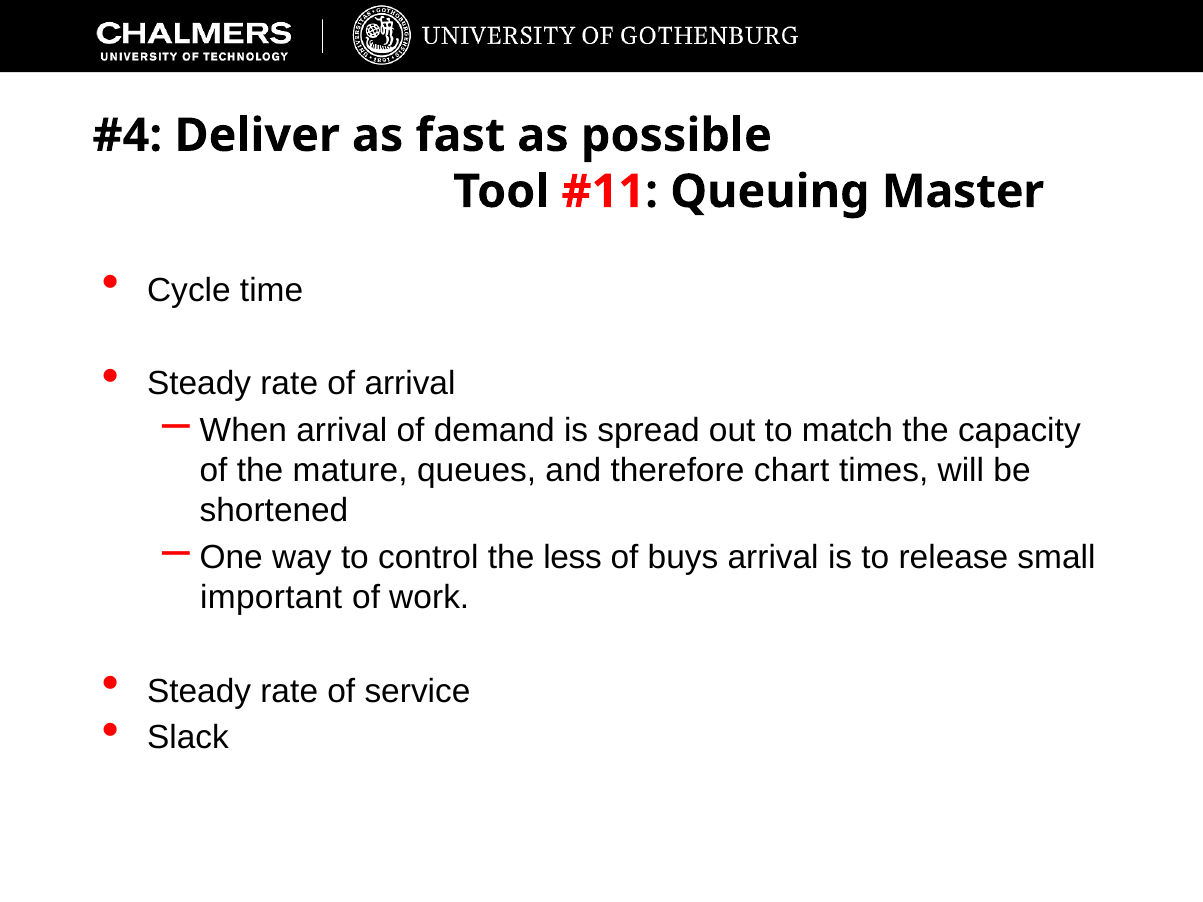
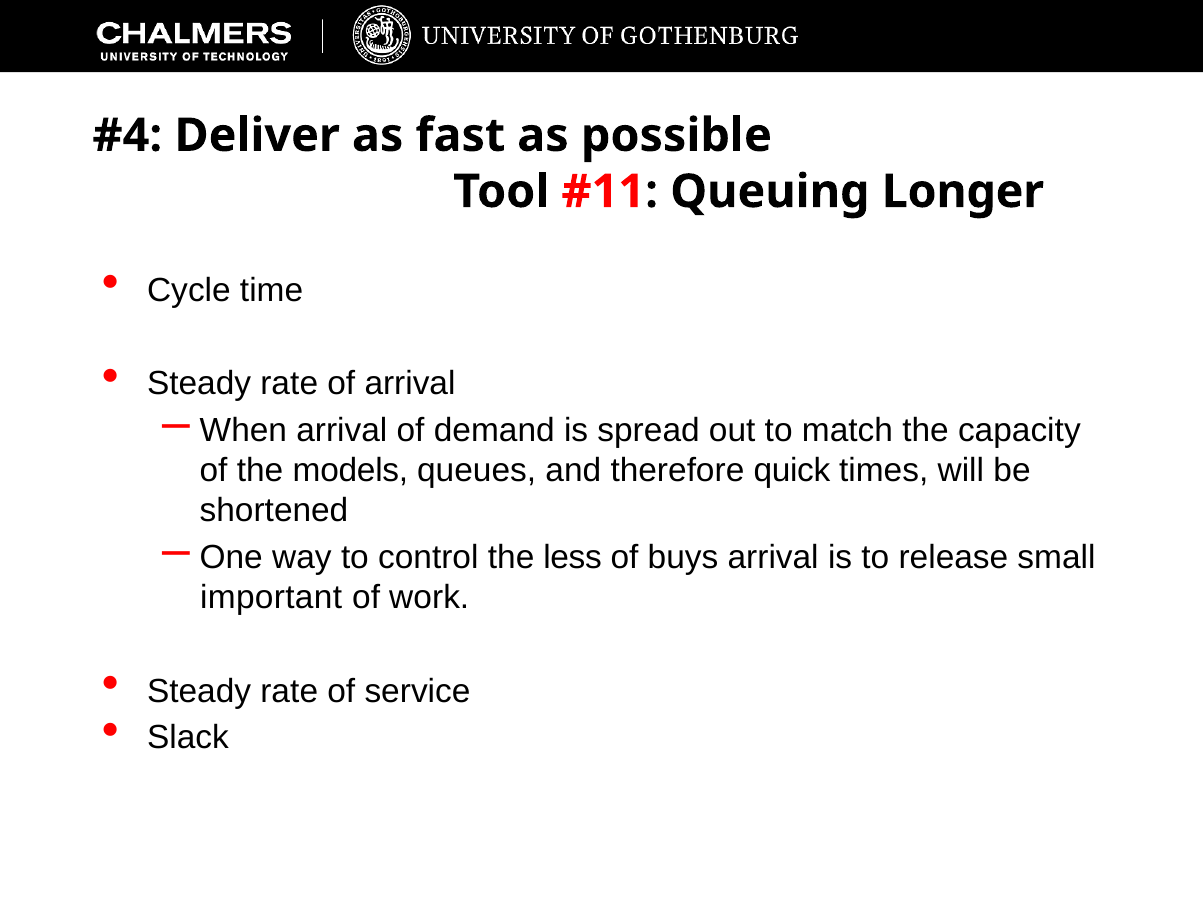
Master: Master -> Longer
mature: mature -> models
chart: chart -> quick
